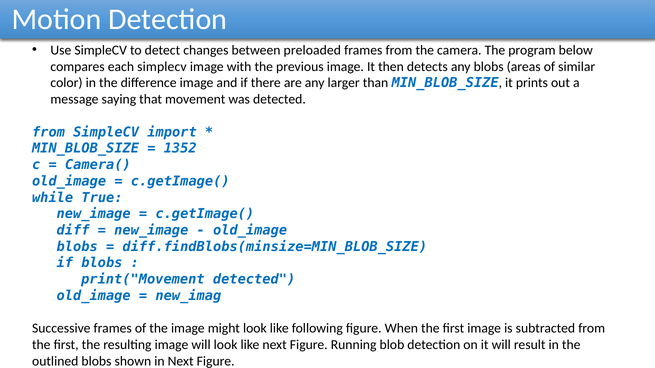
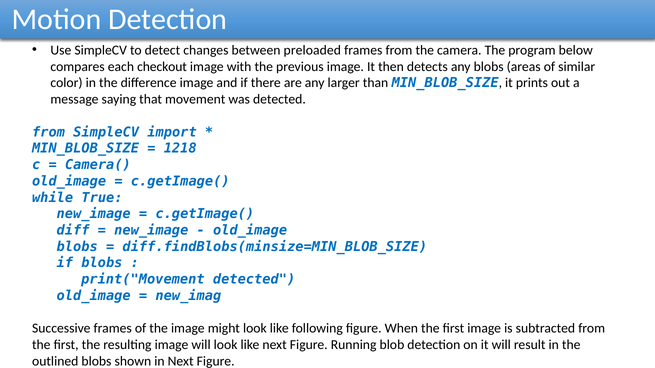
each simplecv: simplecv -> checkout
1352: 1352 -> 1218
